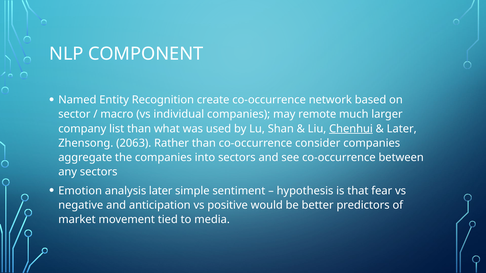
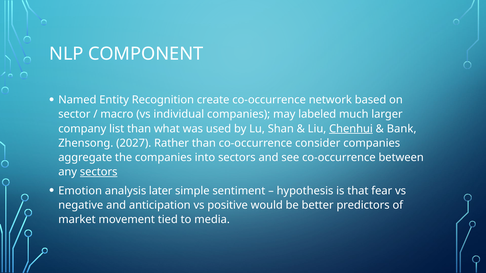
remote: remote -> labeled
Later at (402, 129): Later -> Bank
2063: 2063 -> 2027
sectors at (99, 172) underline: none -> present
